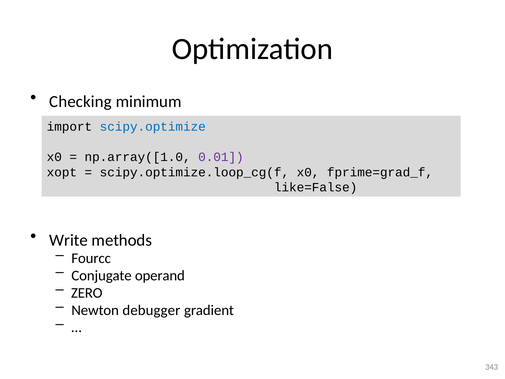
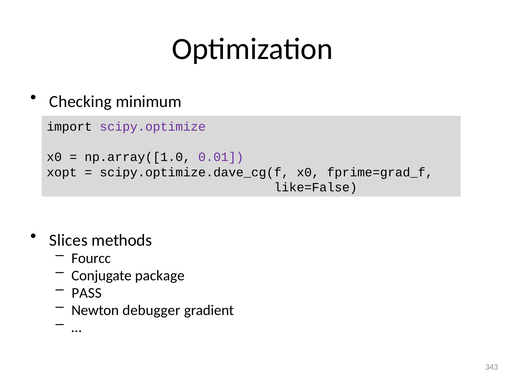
scipy.optimize colour: blue -> purple
scipy.optimize.loop_cg(f: scipy.optimize.loop_cg(f -> scipy.optimize.dave_cg(f
Write: Write -> Slices
operand: operand -> package
ZERO: ZERO -> PASS
